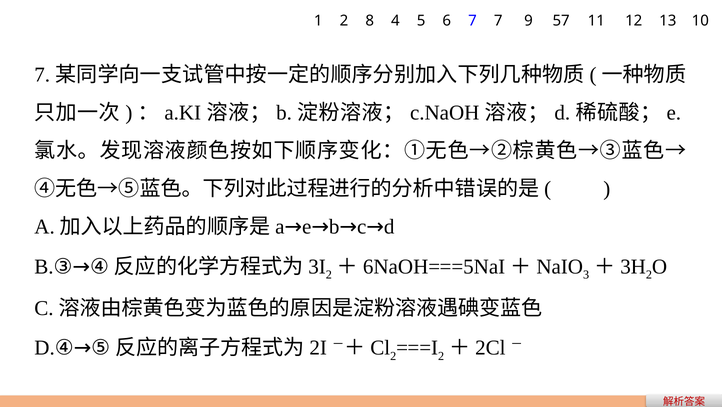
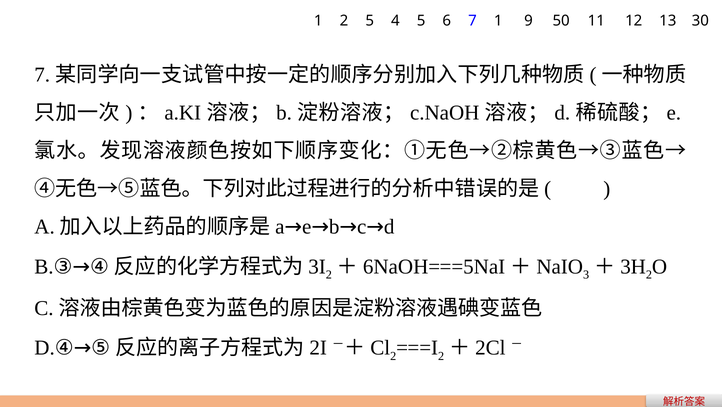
2 8: 8 -> 5
7 7: 7 -> 1
57: 57 -> 50
10: 10 -> 30
